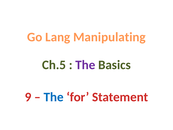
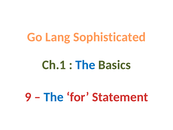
Manipulating: Manipulating -> Sophisticated
Ch.5: Ch.5 -> Ch.1
The at (85, 65) colour: purple -> blue
